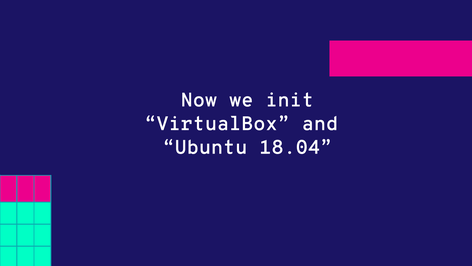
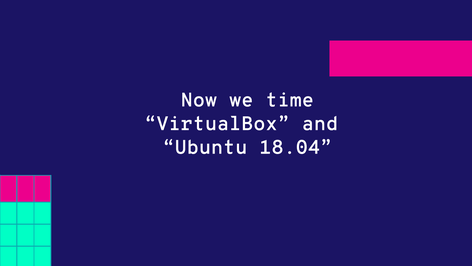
init: init -> time
